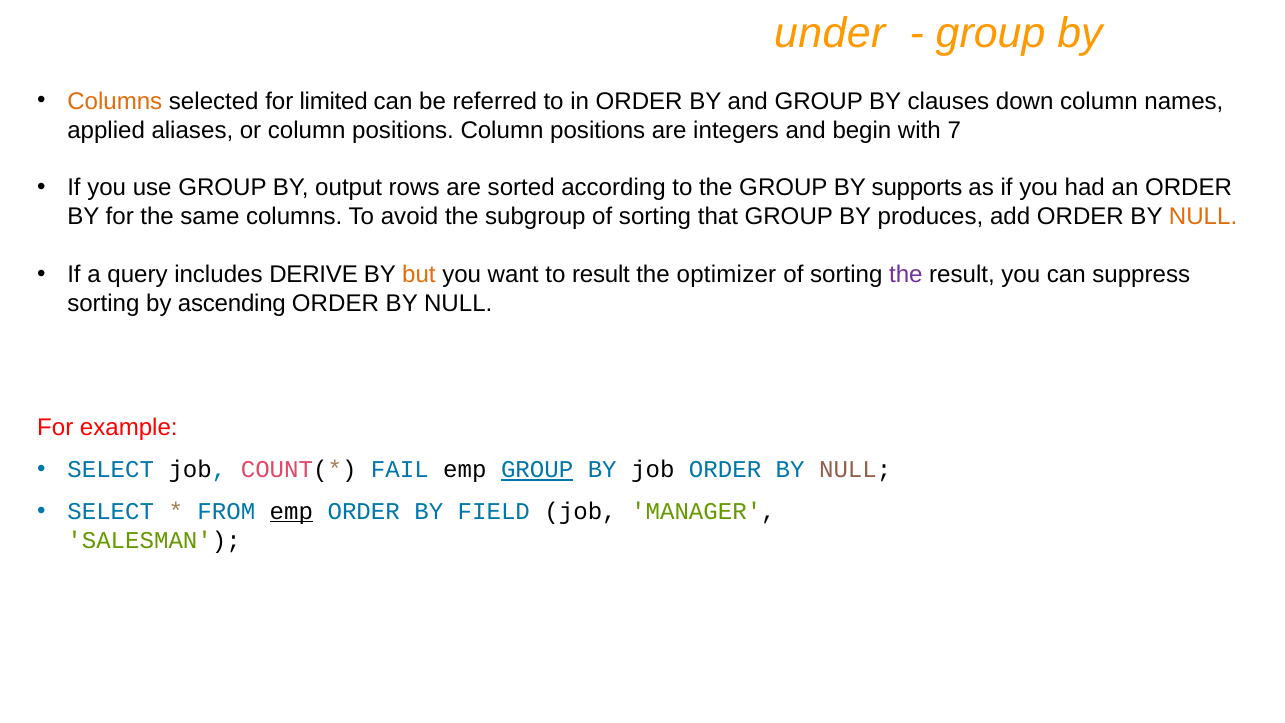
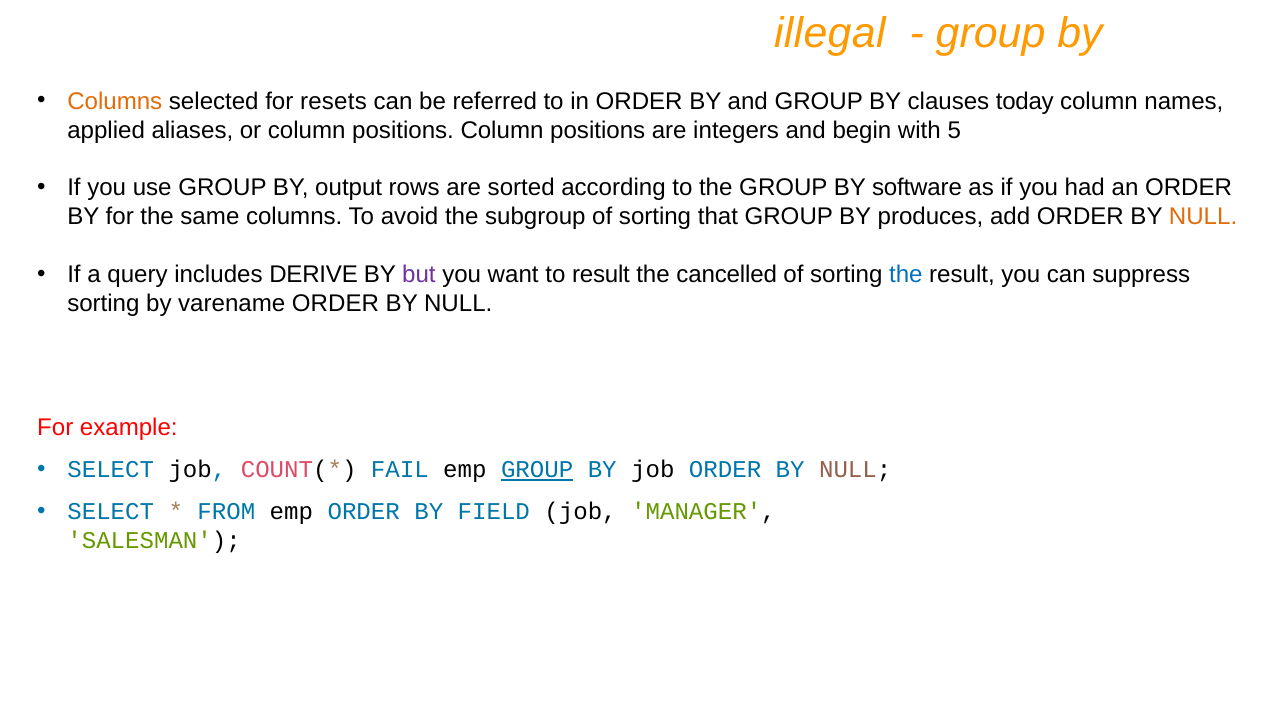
under: under -> illegal
limited: limited -> resets
down: down -> today
7: 7 -> 5
supports: supports -> software
but colour: orange -> purple
optimizer: optimizer -> cancelled
the at (906, 275) colour: purple -> blue
ascending: ascending -> varename
emp at (291, 511) underline: present -> none
